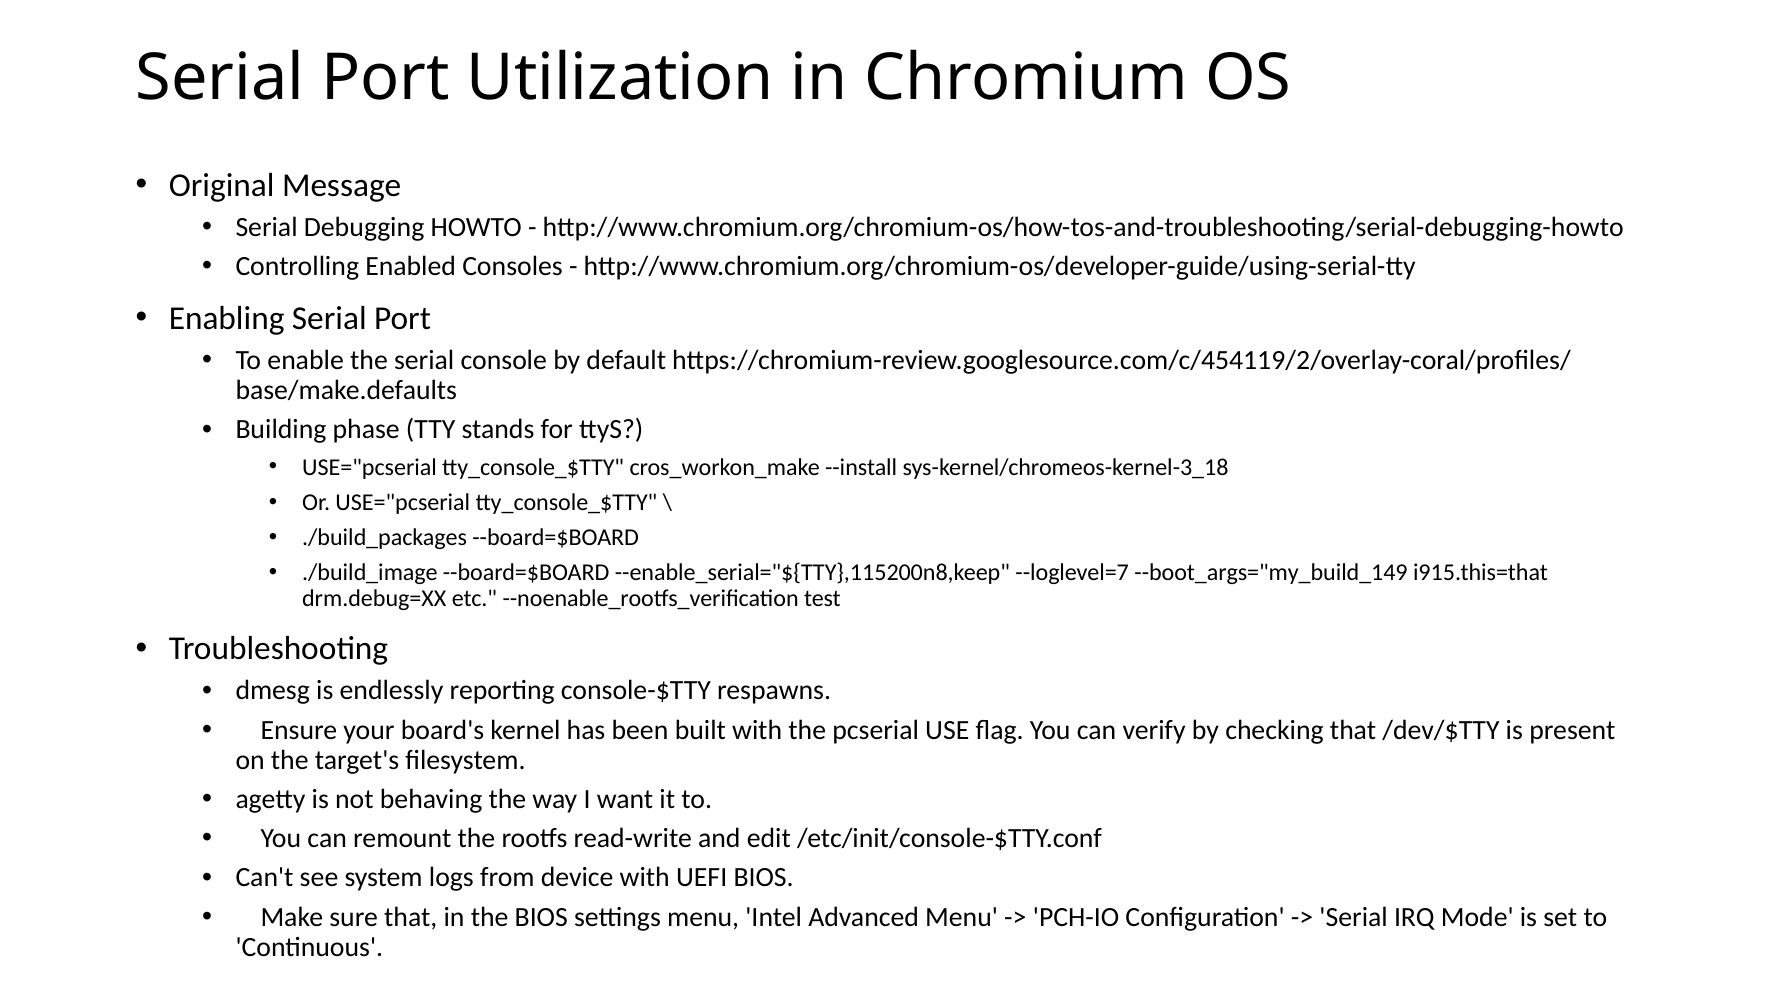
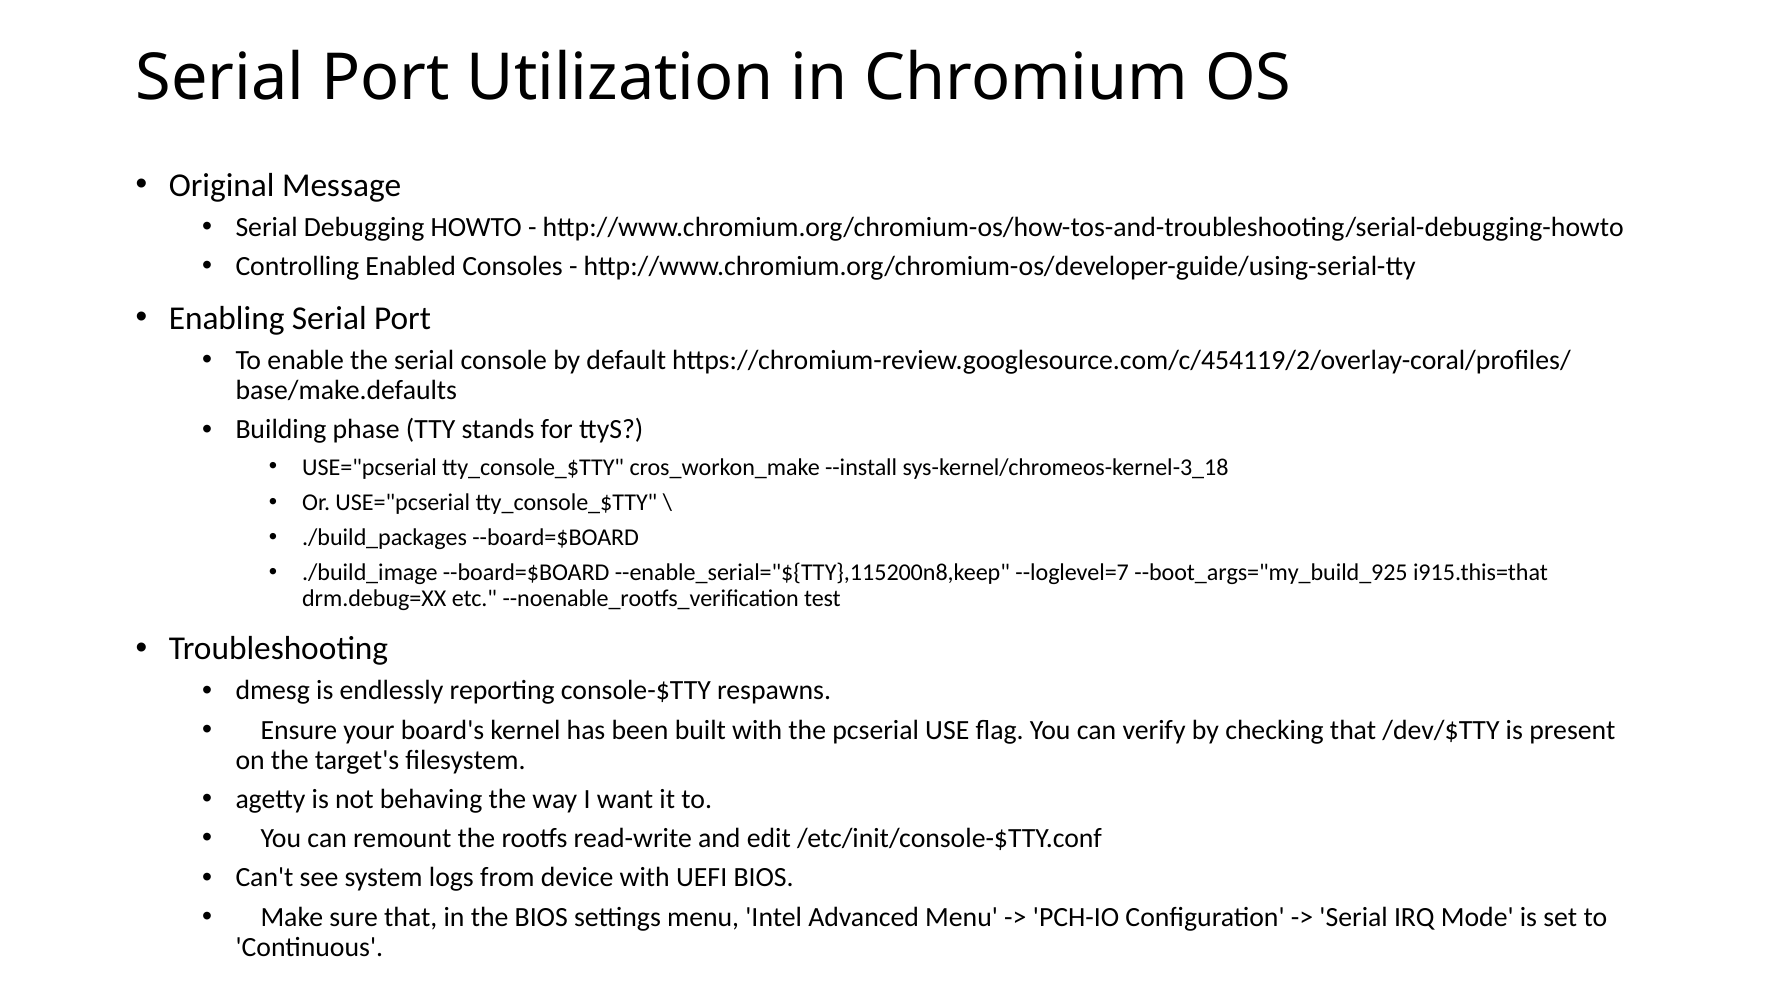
--boot_args="my_build_149: --boot_args="my_build_149 -> --boot_args="my_build_925
